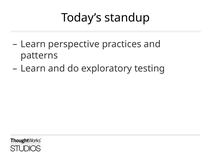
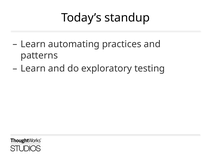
perspective: perspective -> automating
